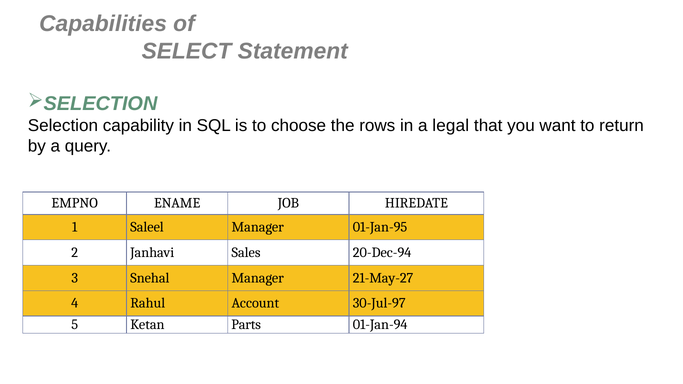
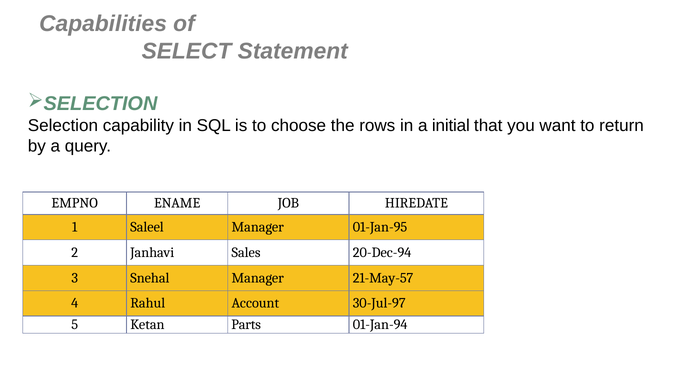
legal: legal -> initial
21-May-27: 21-May-27 -> 21-May-57
